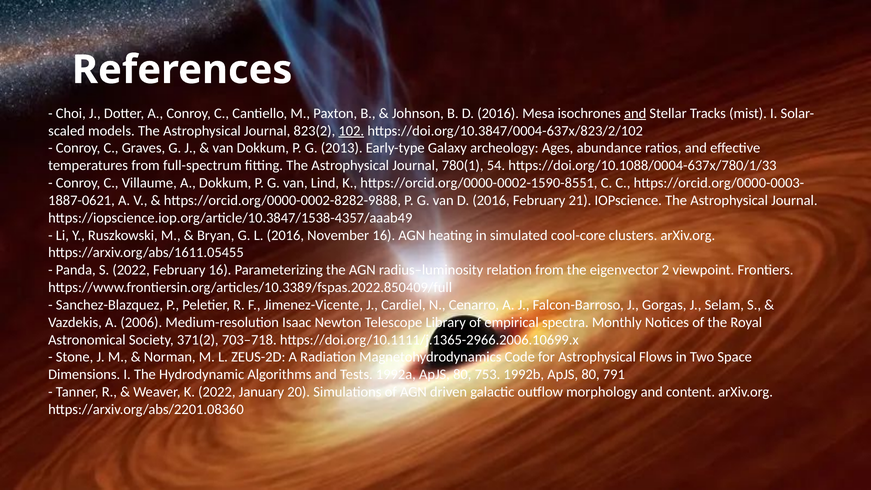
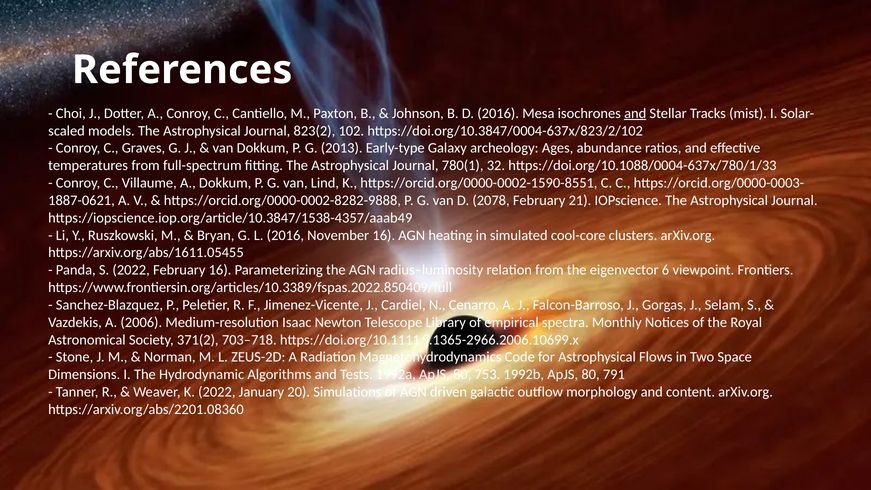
102 underline: present -> none
54: 54 -> 32
van D 2016: 2016 -> 2078
2: 2 -> 6
